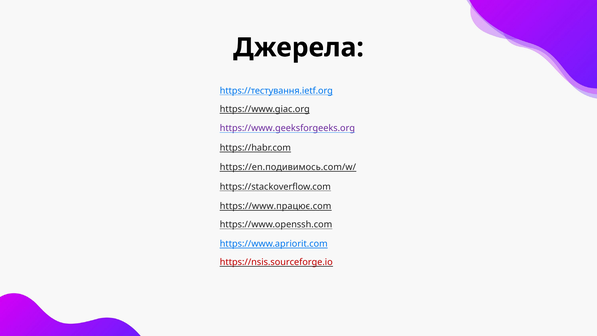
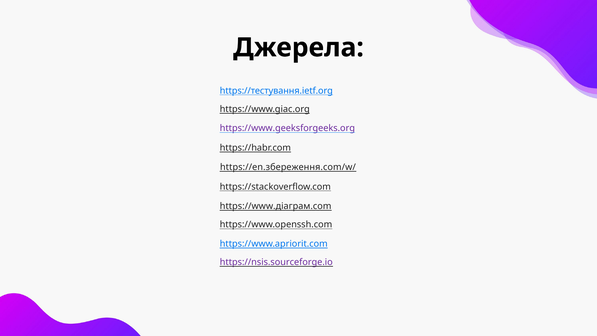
https://en.подивимось.com/w/: https://en.подивимось.com/w/ -> https://en.збереження.com/w/
https://www.працює.com: https://www.працює.com -> https://www.діаграм.com
https://nsis.sourceforge.io colour: red -> purple
